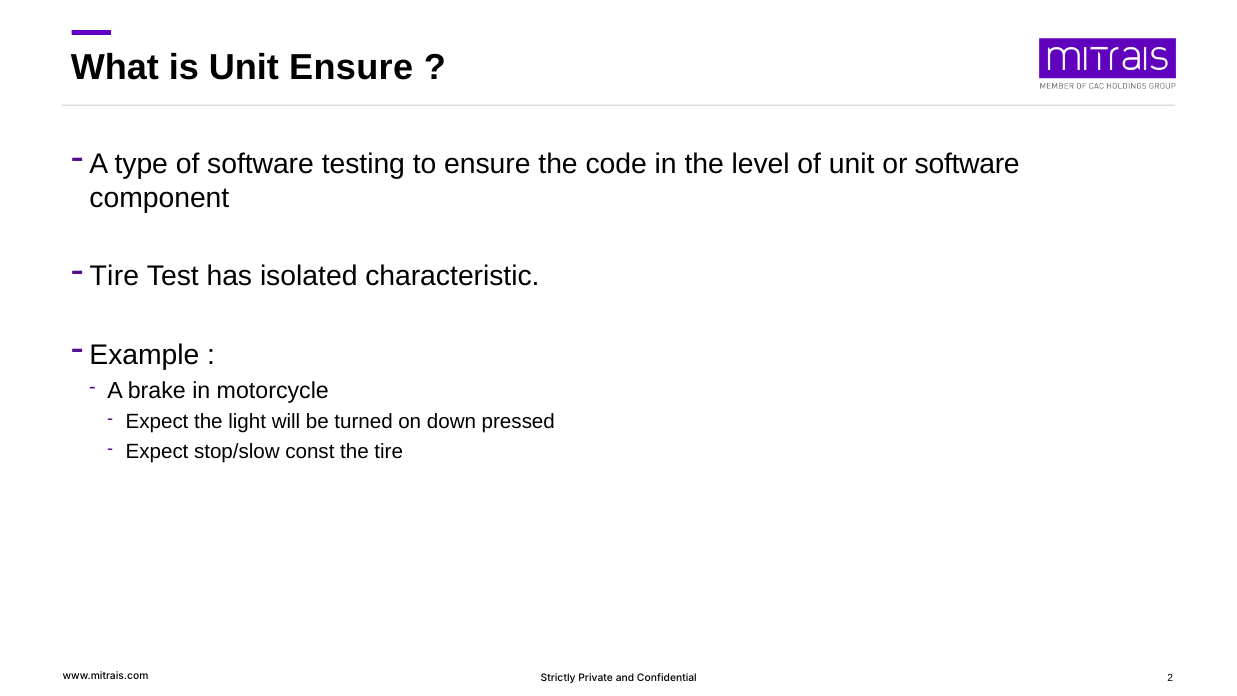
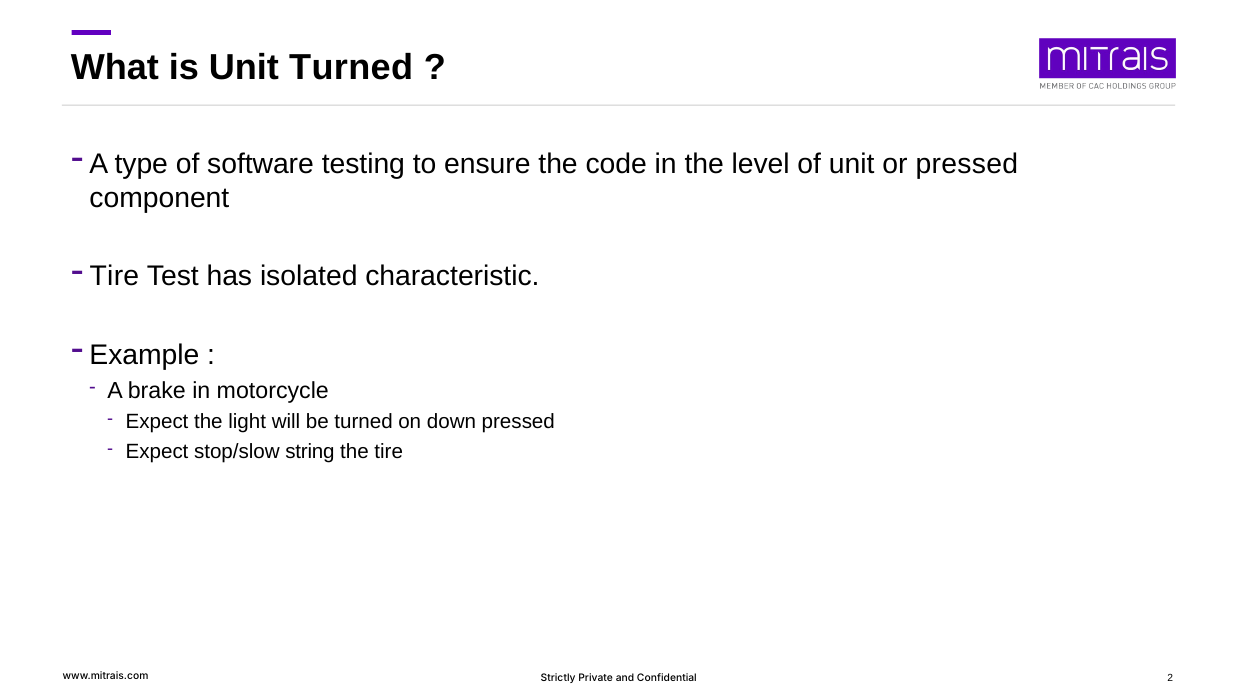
Unit Ensure: Ensure -> Turned
or software: software -> pressed
const: const -> string
